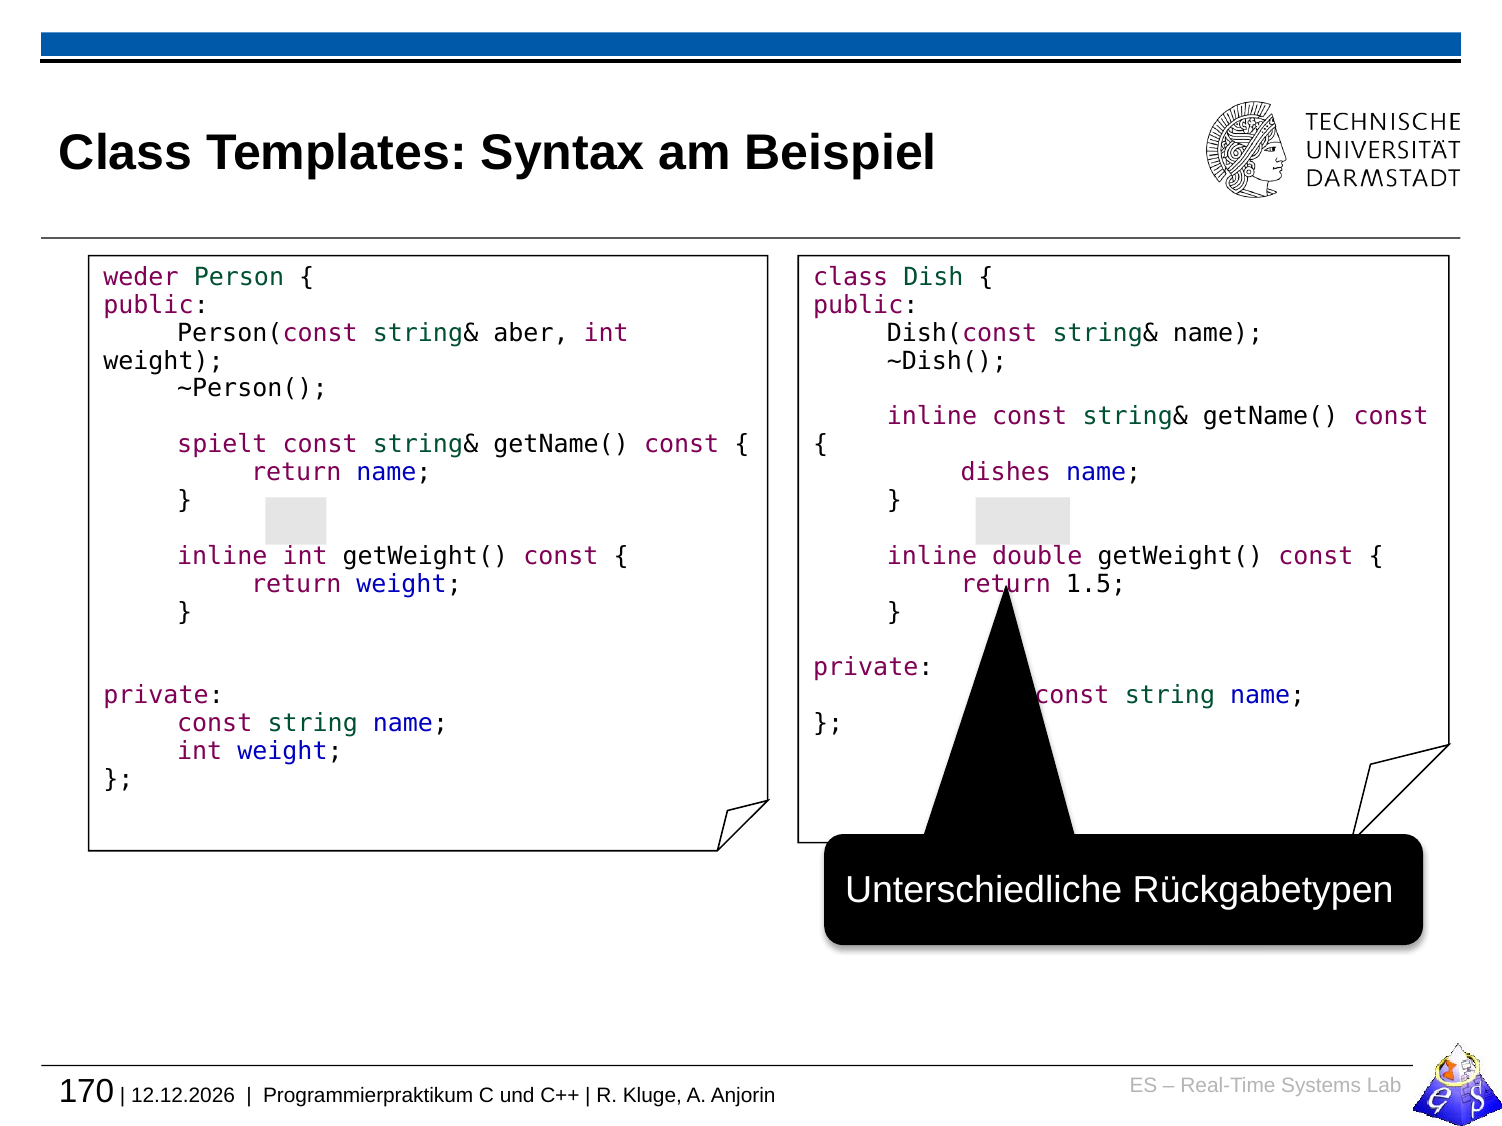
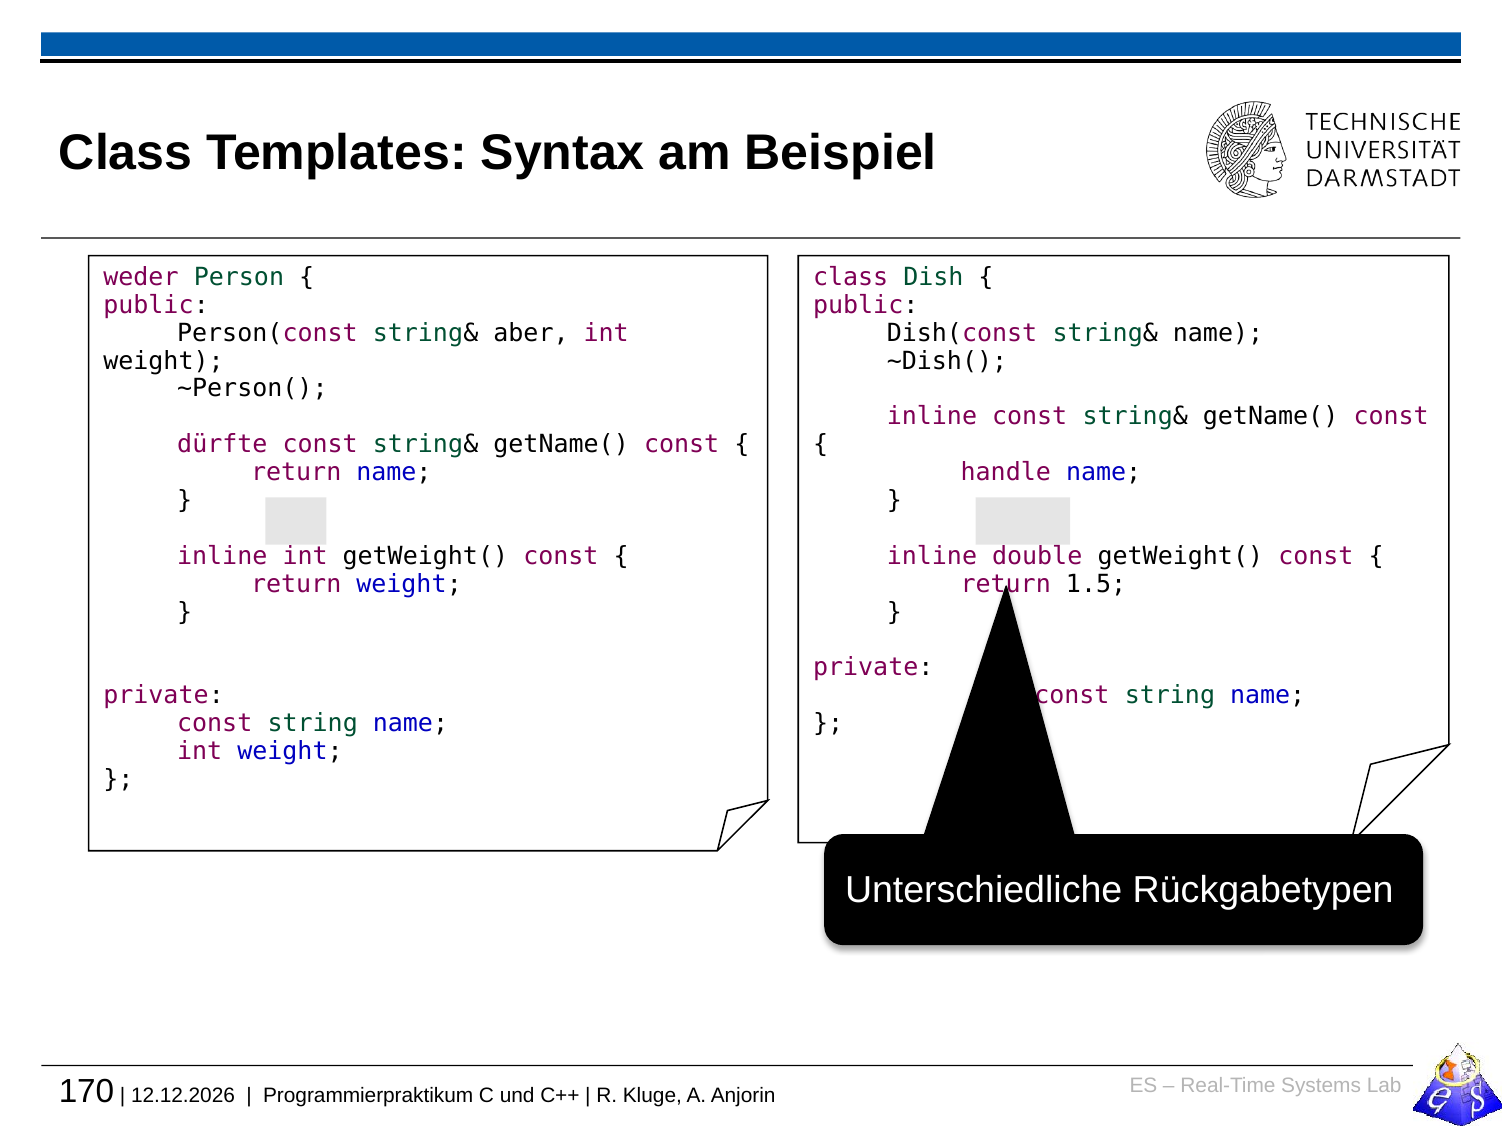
spielt: spielt -> dürfte
dishes: dishes -> handle
